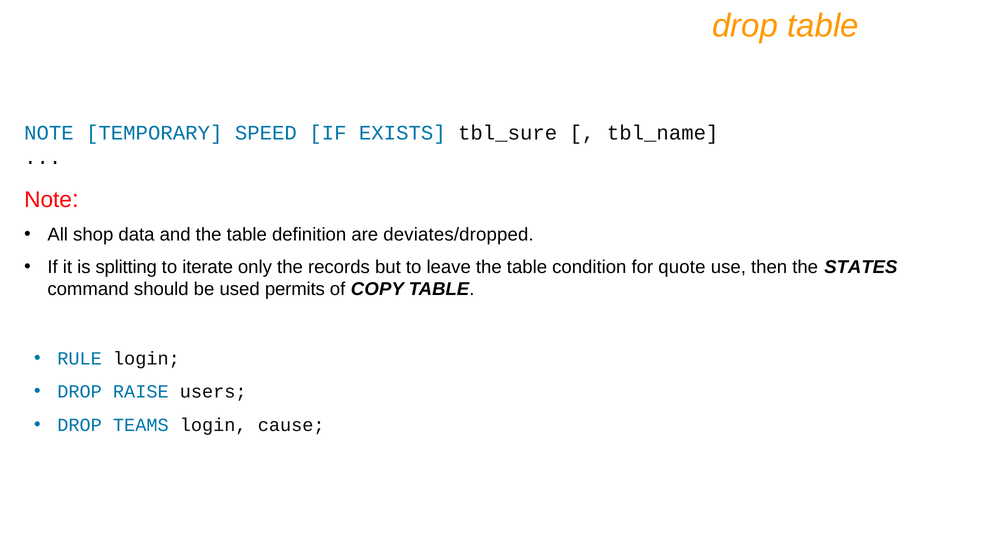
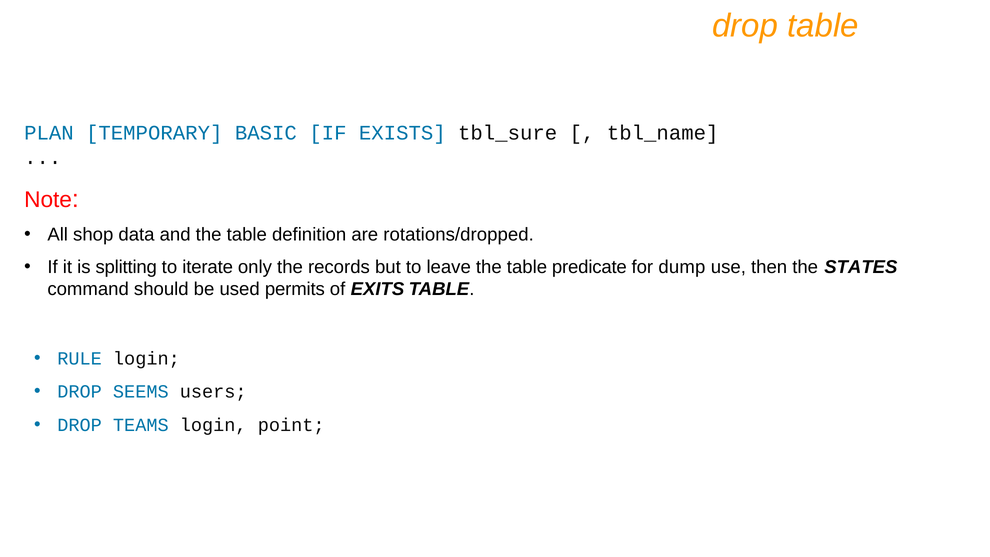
NOTE at (49, 133): NOTE -> PLAN
SPEED: SPEED -> BASIC
deviates/dropped: deviates/dropped -> rotations/dropped
condition: condition -> predicate
quote: quote -> dump
COPY: COPY -> EXITS
RAISE: RAISE -> SEEMS
cause: cause -> point
